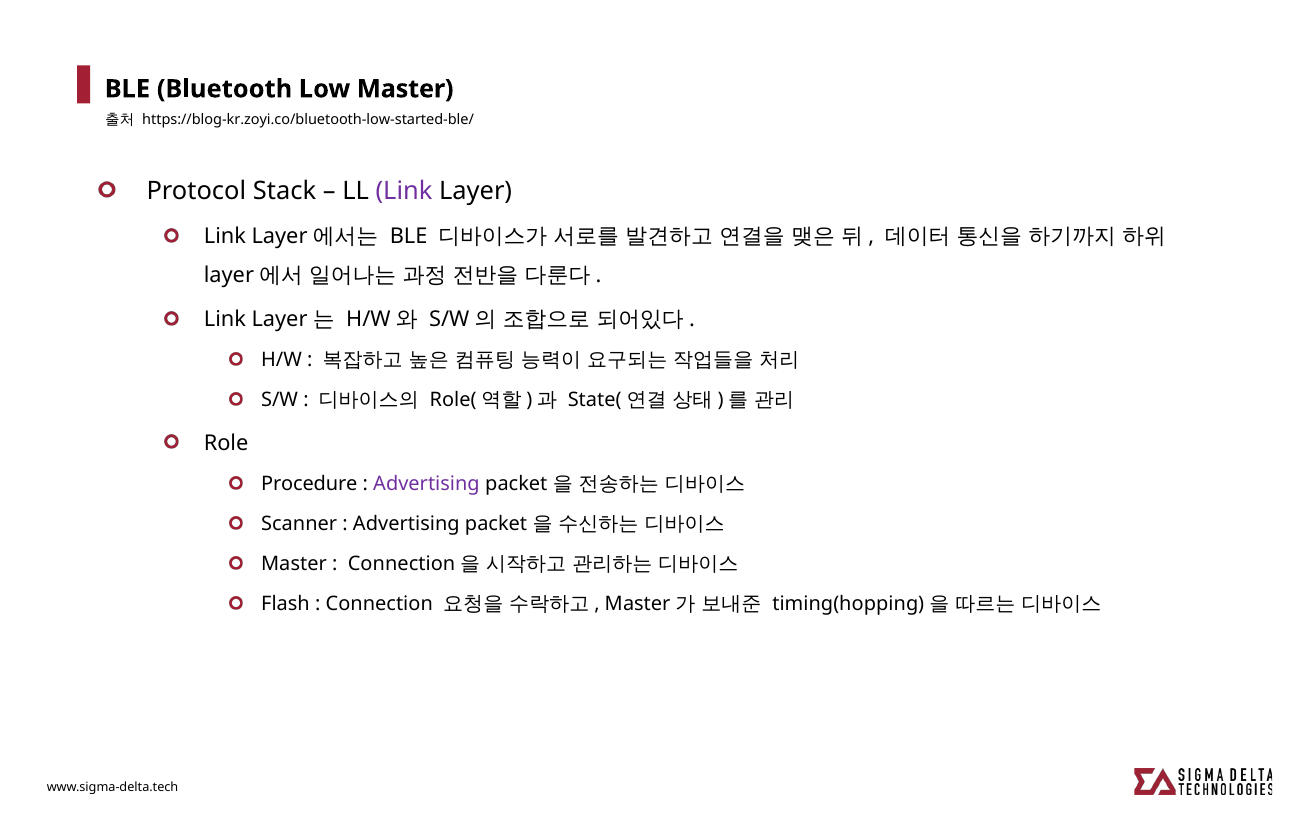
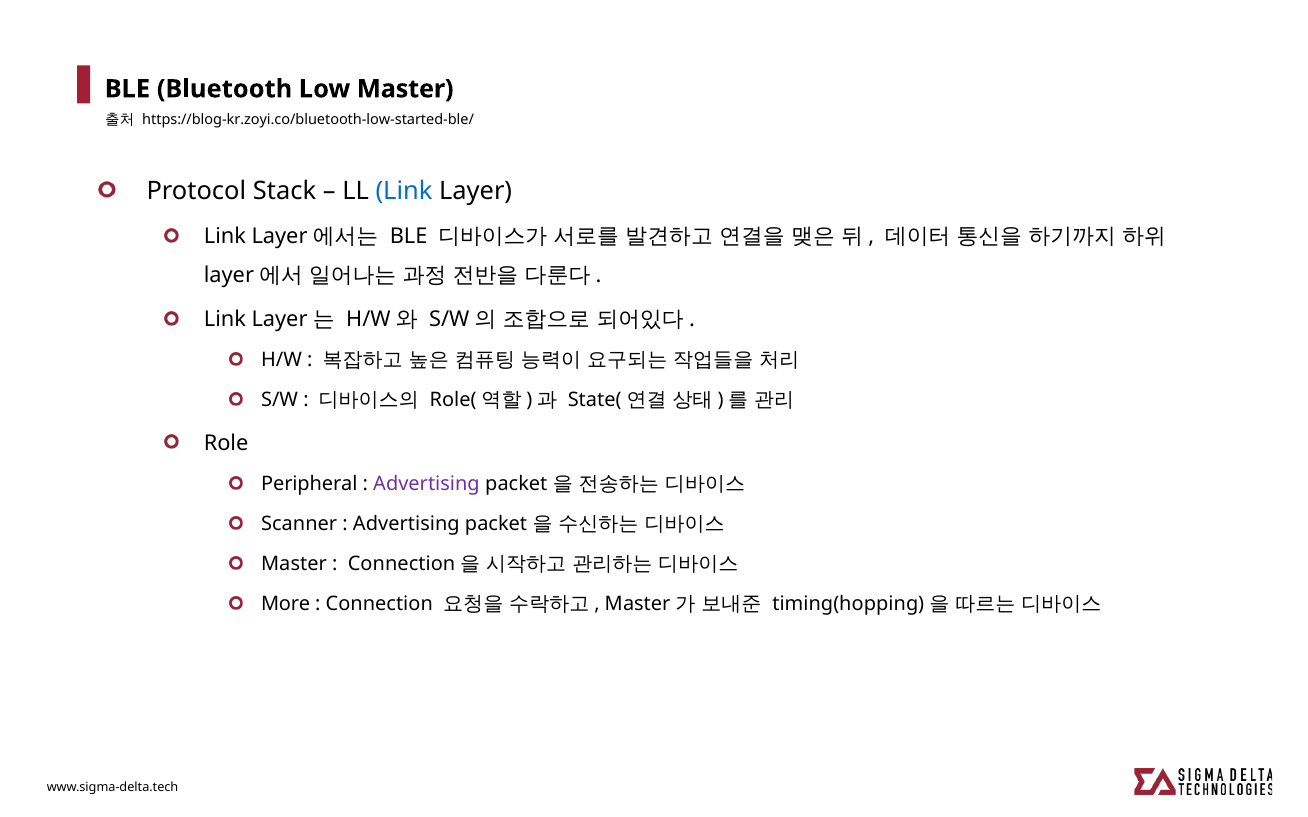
Link at (404, 191) colour: purple -> blue
Procedure: Procedure -> Peripheral
Flash: Flash -> More
